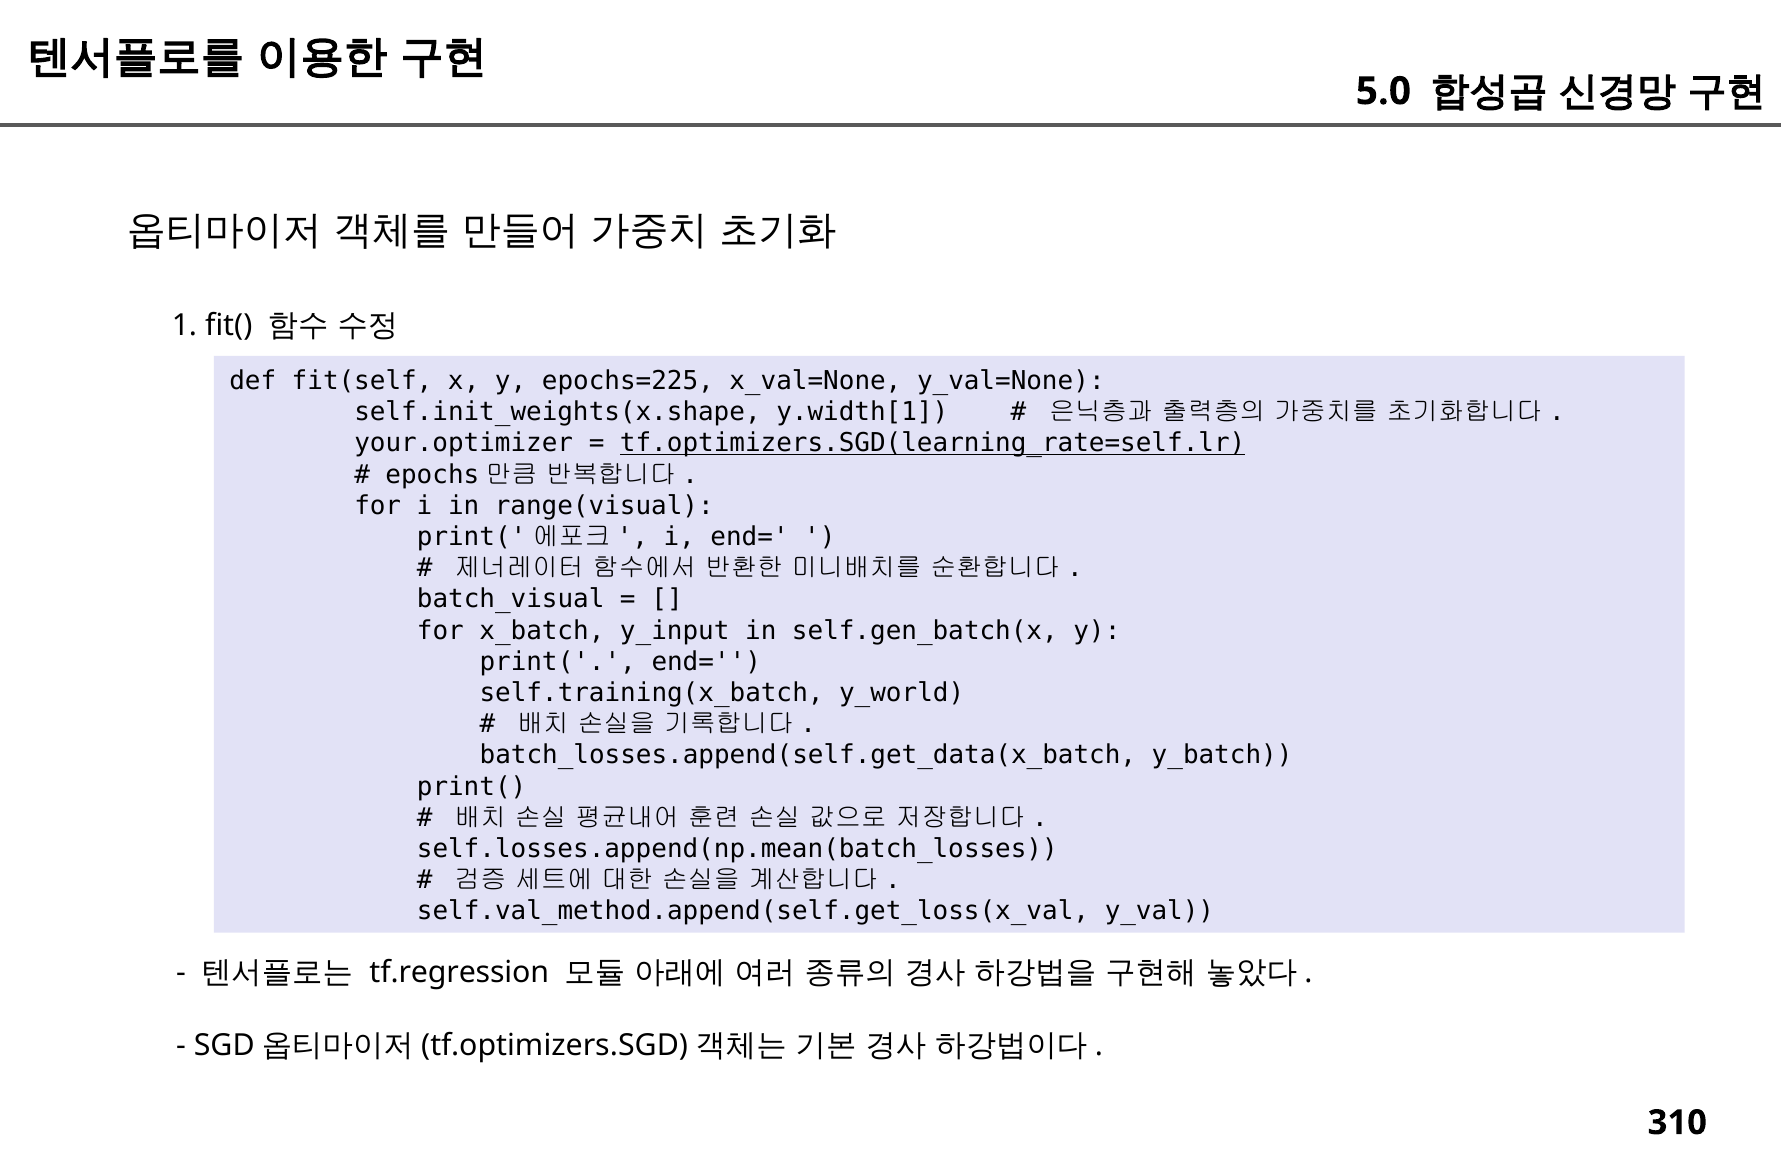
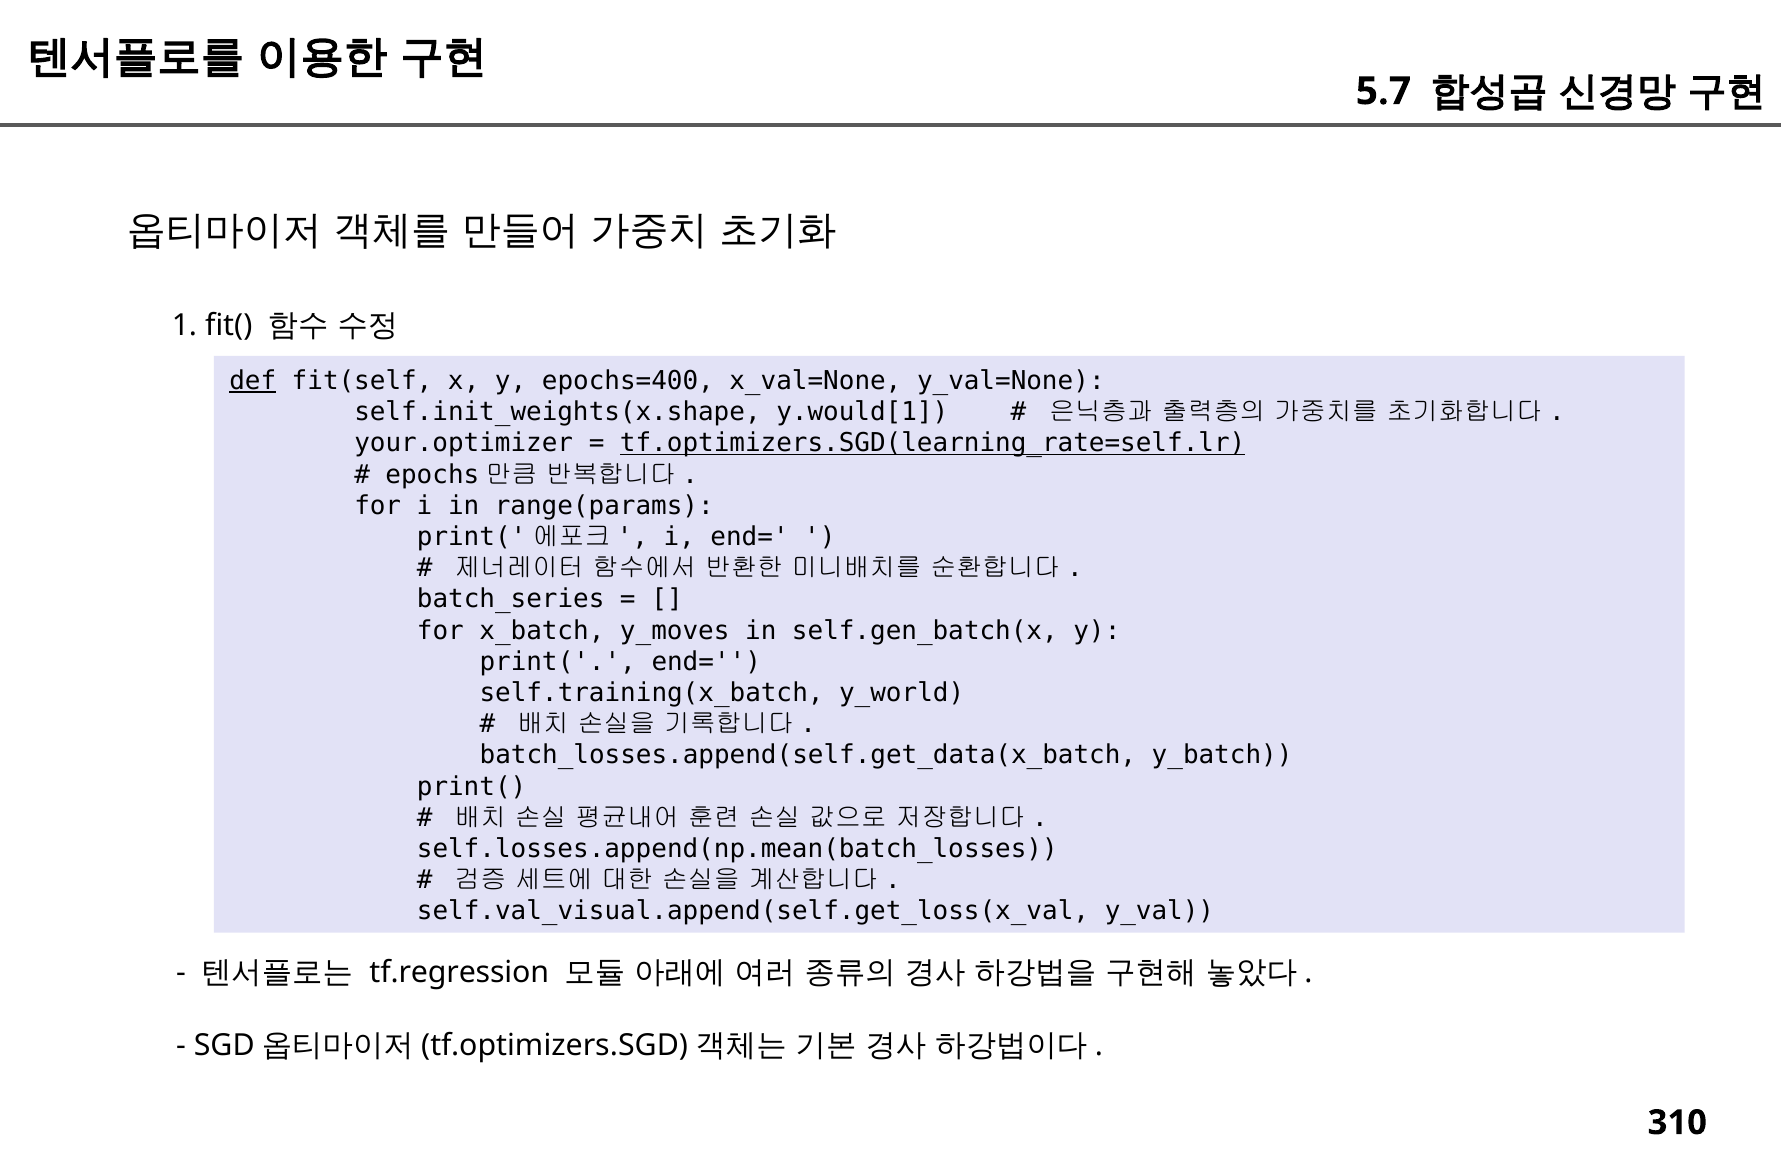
5.0: 5.0 -> 5.7
def underline: none -> present
epochs=225: epochs=225 -> epochs=400
y.width[1: y.width[1 -> y.would[1
range(visual: range(visual -> range(params
batch_visual: batch_visual -> batch_series
y_input: y_input -> y_moves
self.val_method.append(self.get_loss(x_val: self.val_method.append(self.get_loss(x_val -> self.val_visual.append(self.get_loss(x_val
